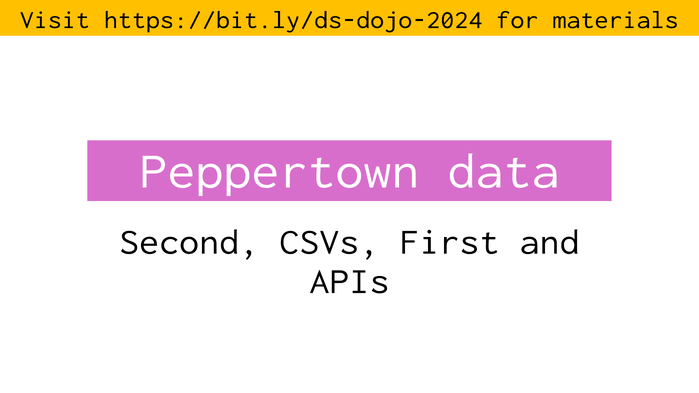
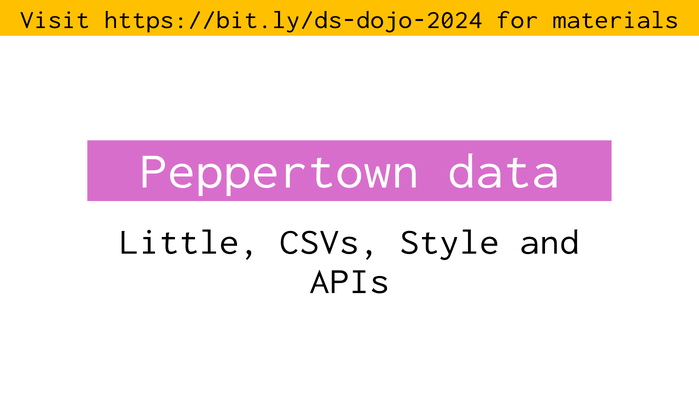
Second: Second -> Little
First: First -> Style
